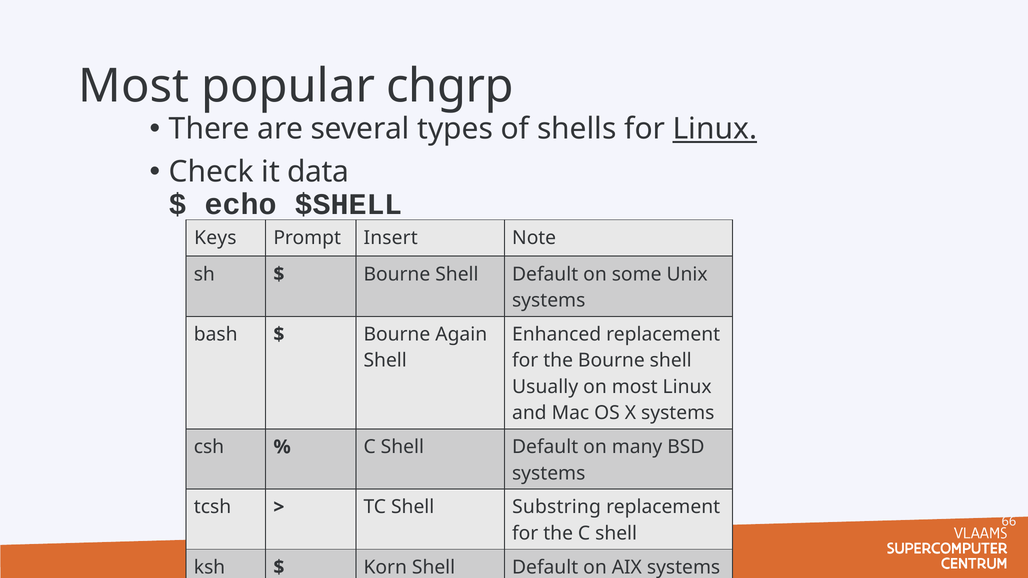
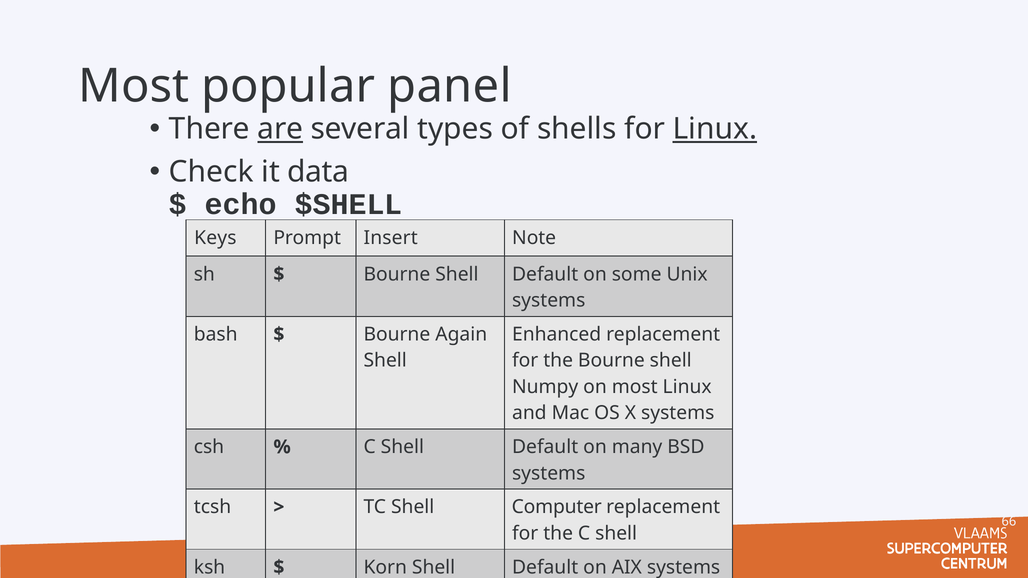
chgrp: chgrp -> panel
are underline: none -> present
Usually: Usually -> Numpy
Substring: Substring -> Computer
